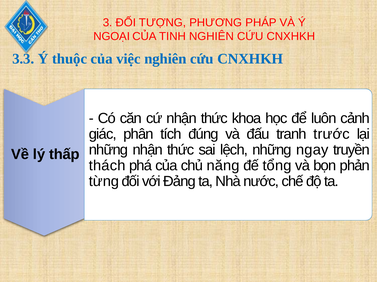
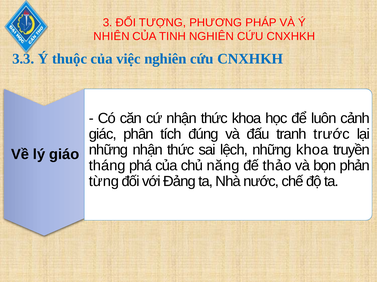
NGOẠI: NGOẠI -> NHIÊN
những ngay: ngay -> khoa
thấp: thấp -> giáo
thách: thách -> tháng
tổng: tổng -> thảo
